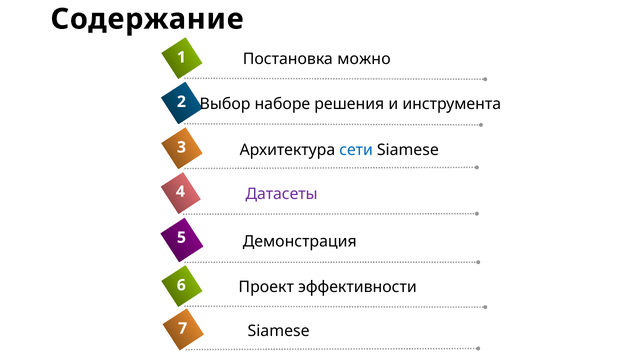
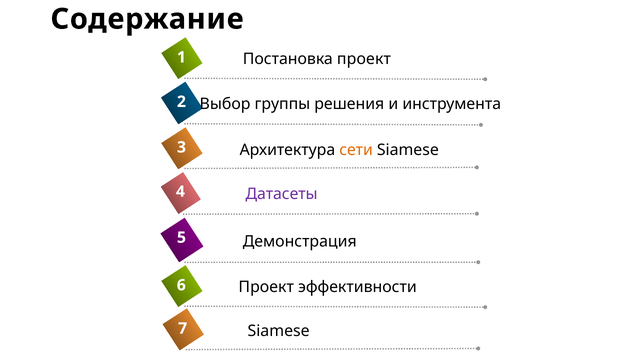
Постановка можно: можно -> проект
наборе: наборе -> группы
сети colour: blue -> orange
